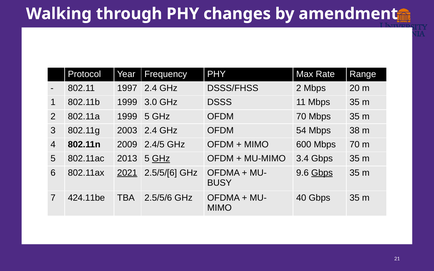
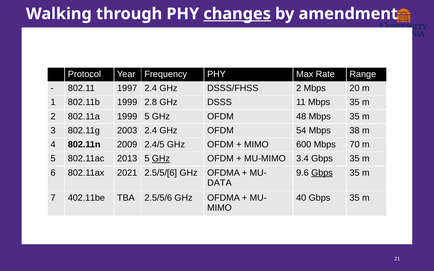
changes underline: none -> present
3.0: 3.0 -> 2.8
OFDM 70: 70 -> 48
2021 underline: present -> none
BUSY: BUSY -> DATA
424.11be: 424.11be -> 402.11be
